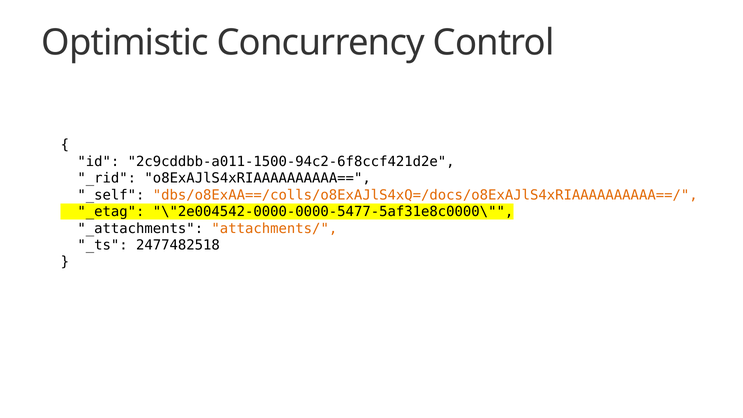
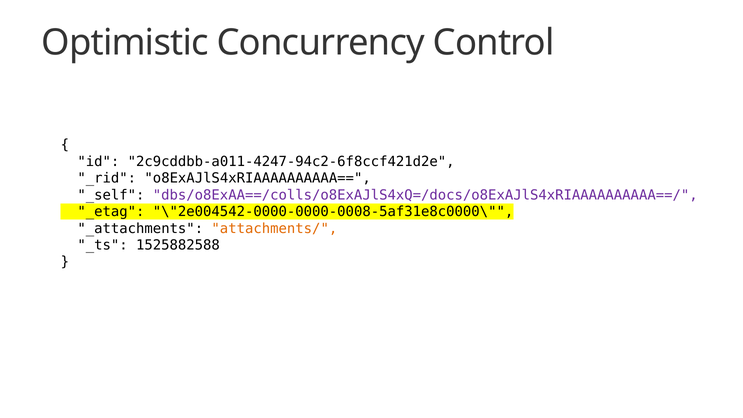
2c9cddbb-a011-1500-94c2-6f8ccf421d2e: 2c9cddbb-a011-1500-94c2-6f8ccf421d2e -> 2c9cddbb-a011-4247-94c2-6f8ccf421d2e
dbs/o8ExAA==/colls/o8ExAJlS4xQ=/docs/o8ExAJlS4xRIAAAAAAAAAA==/ colour: orange -> purple
\"2e004542-0000-0000-5477-5af31e8c0000\: \"2e004542-0000-0000-5477-5af31e8c0000\ -> \"2e004542-0000-0000-0008-5af31e8c0000\
2477482518: 2477482518 -> 1525882588
